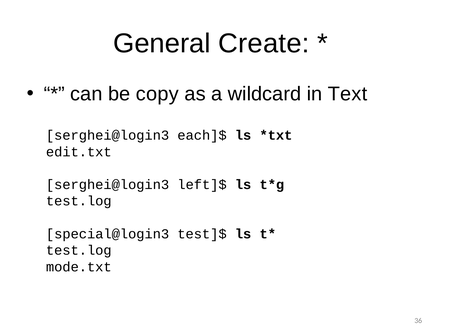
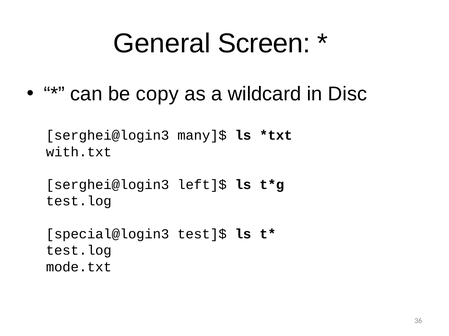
Create: Create -> Screen
Text: Text -> Disc
each]$: each]$ -> many]$
edit.txt: edit.txt -> with.txt
